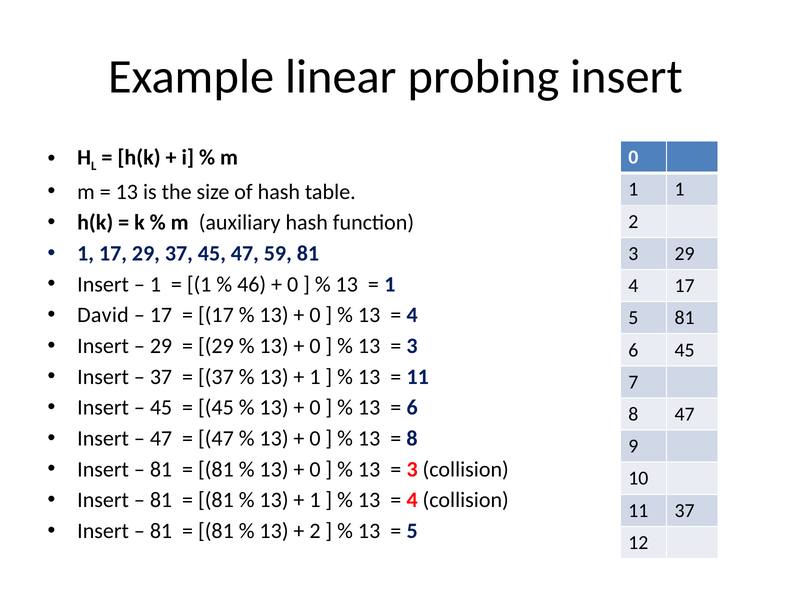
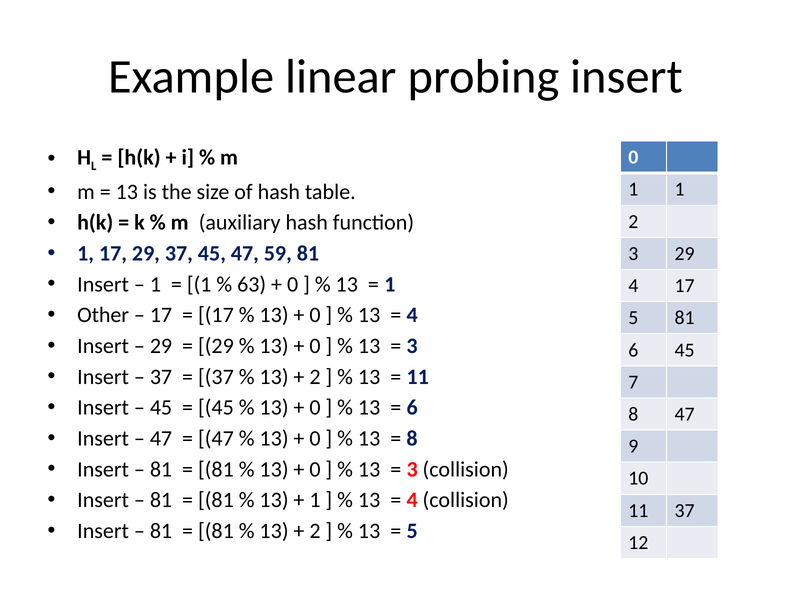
46: 46 -> 63
David: David -> Other
1 at (315, 377): 1 -> 2
